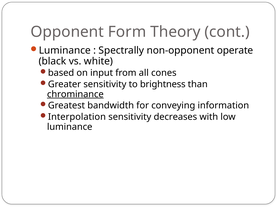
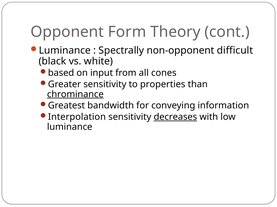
operate: operate -> difficult
brightness: brightness -> properties
decreases underline: none -> present
